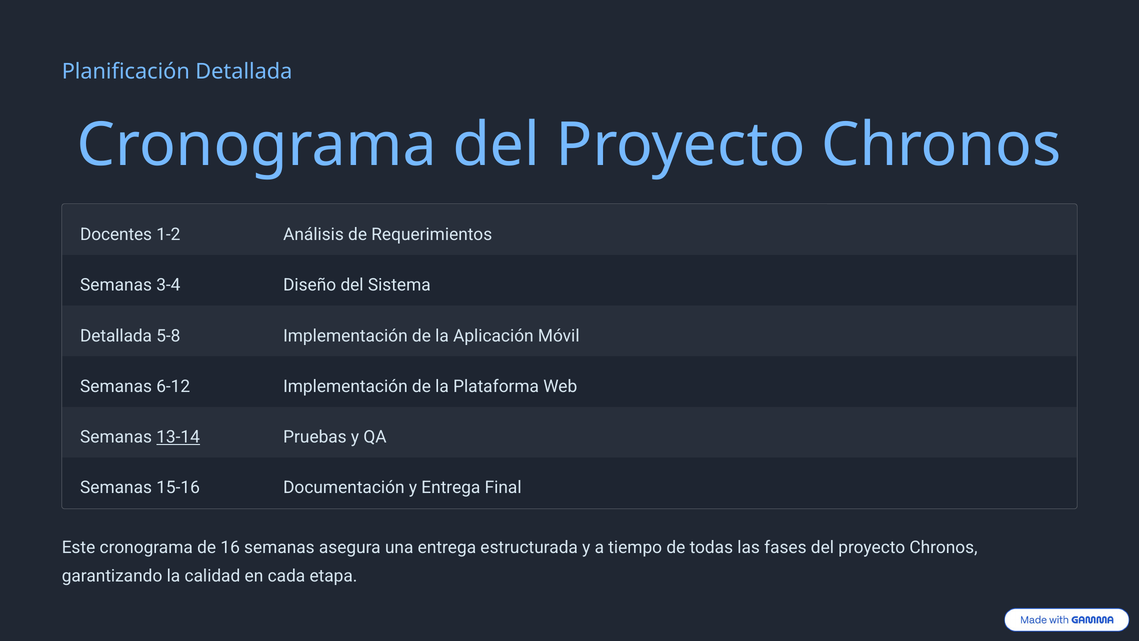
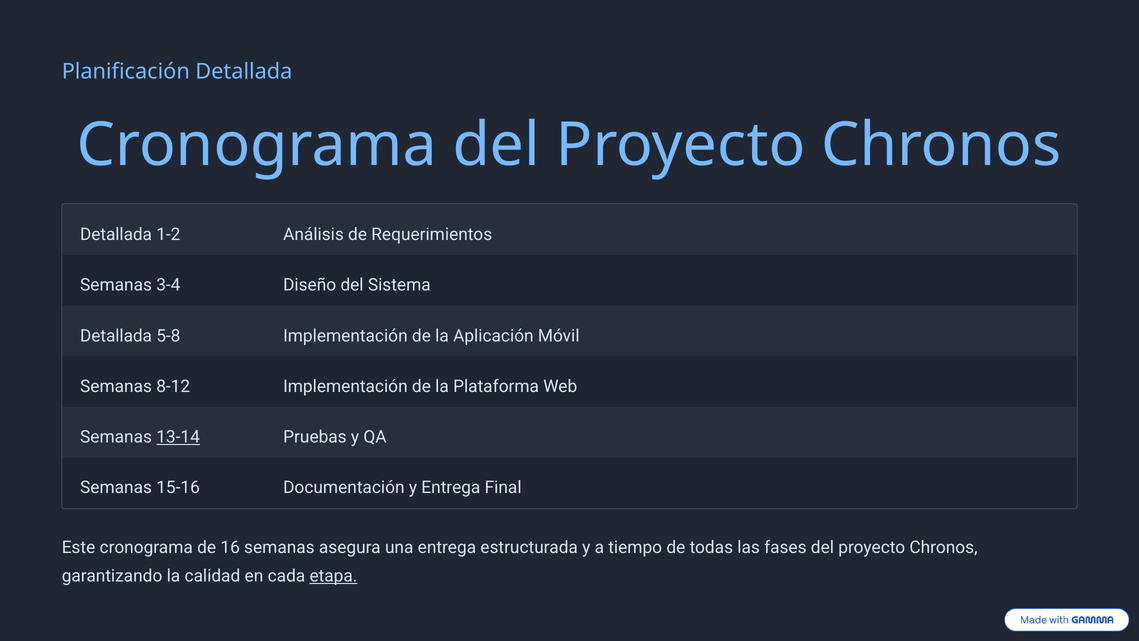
Docentes at (116, 234): Docentes -> Detallada
6-12: 6-12 -> 8-12
etapa underline: none -> present
